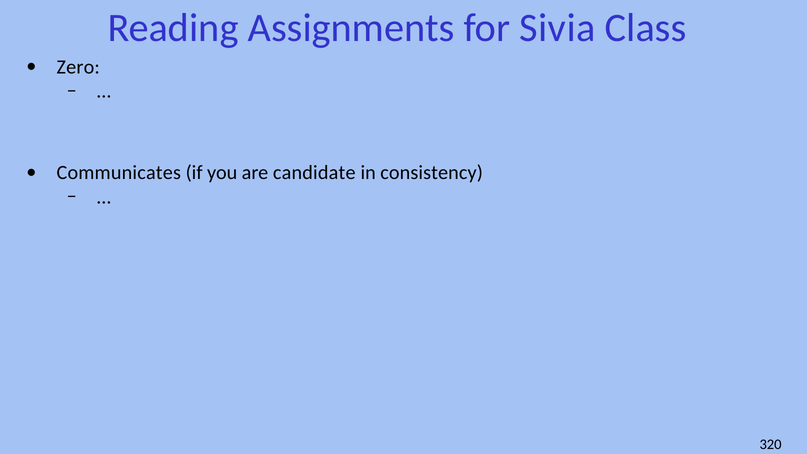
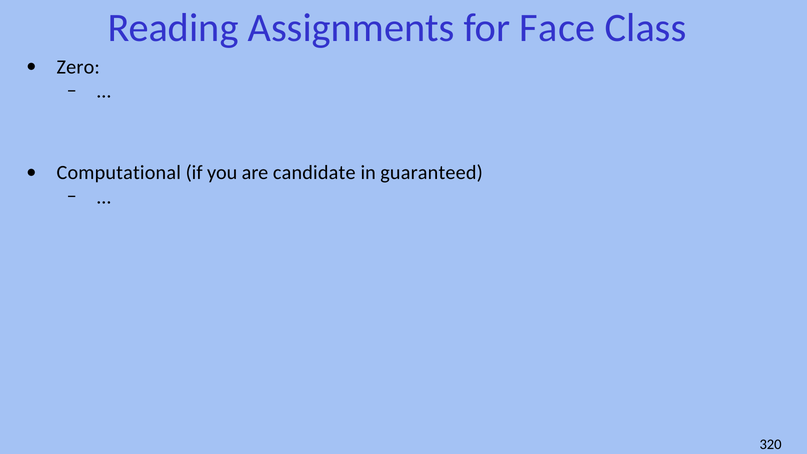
Sivia: Sivia -> Face
Communicates: Communicates -> Computational
consistency: consistency -> guaranteed
